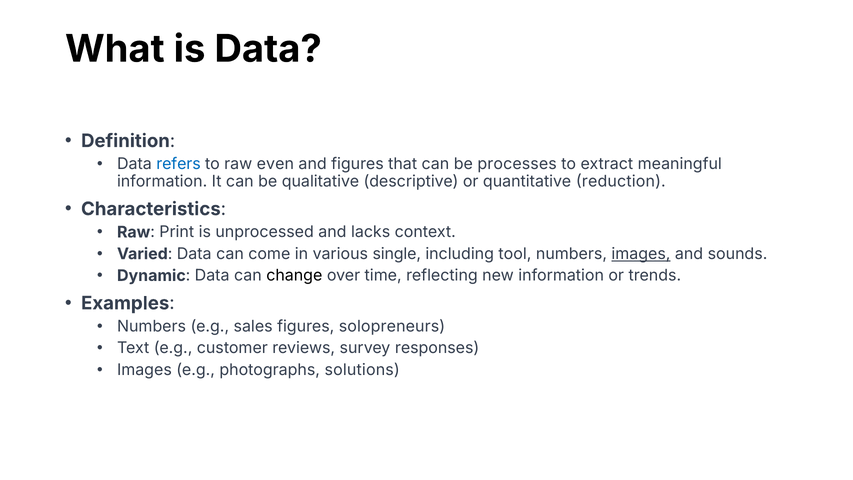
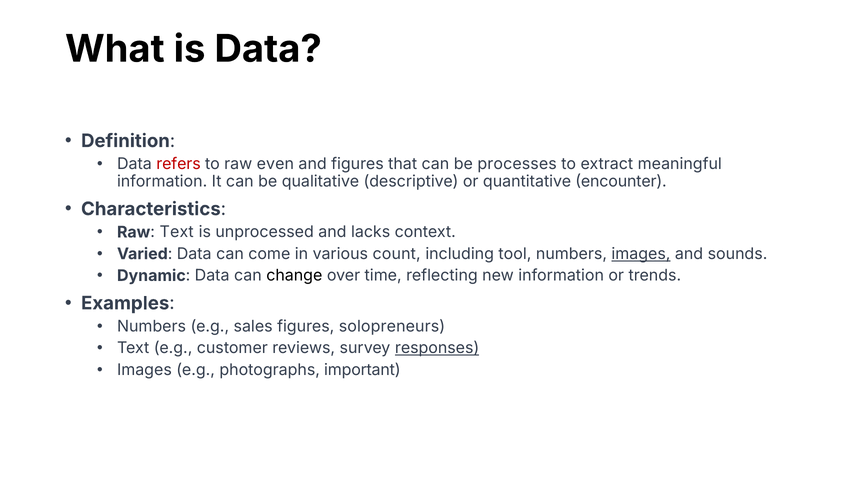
refers colour: blue -> red
reduction: reduction -> encounter
Raw Print: Print -> Text
single: single -> count
responses underline: none -> present
solutions: solutions -> important
